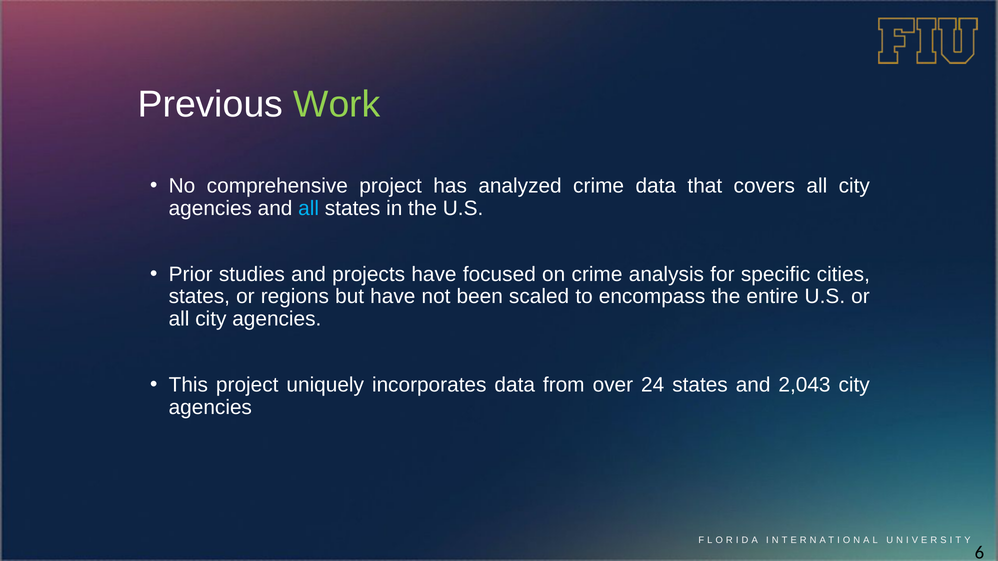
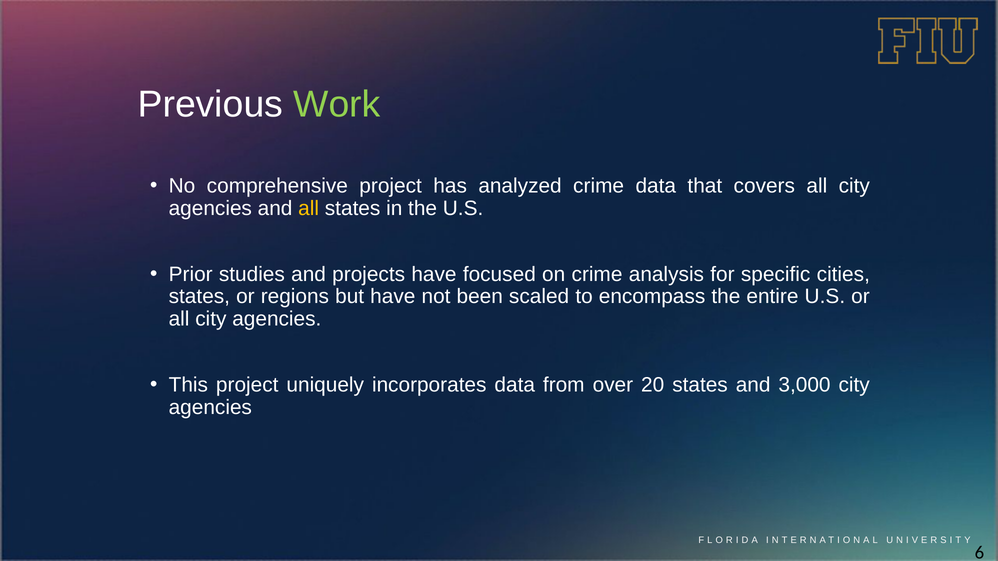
all at (309, 209) colour: light blue -> yellow
24: 24 -> 20
2,043: 2,043 -> 3,000
